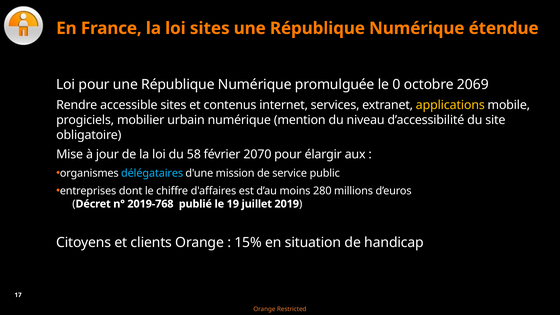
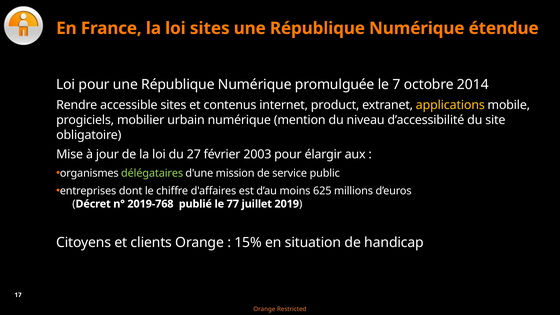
0: 0 -> 7
2069: 2069 -> 2014
services: services -> product
58: 58 -> 27
2070: 2070 -> 2003
délégataires colour: light blue -> light green
280: 280 -> 625
19: 19 -> 77
